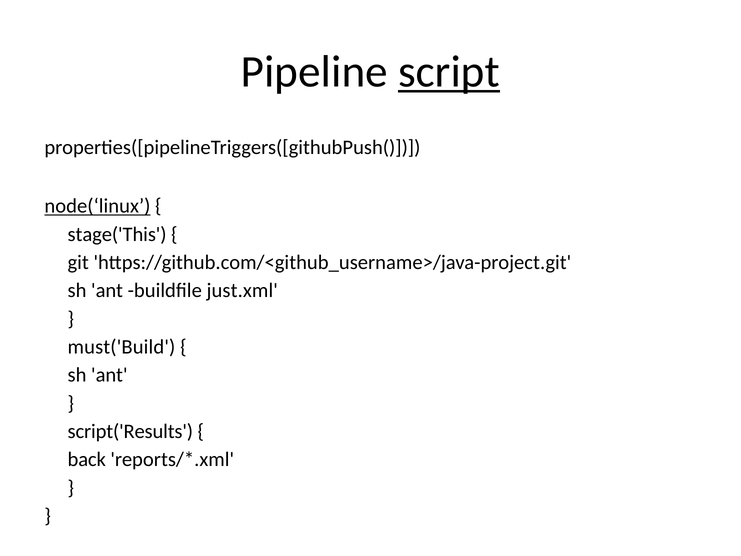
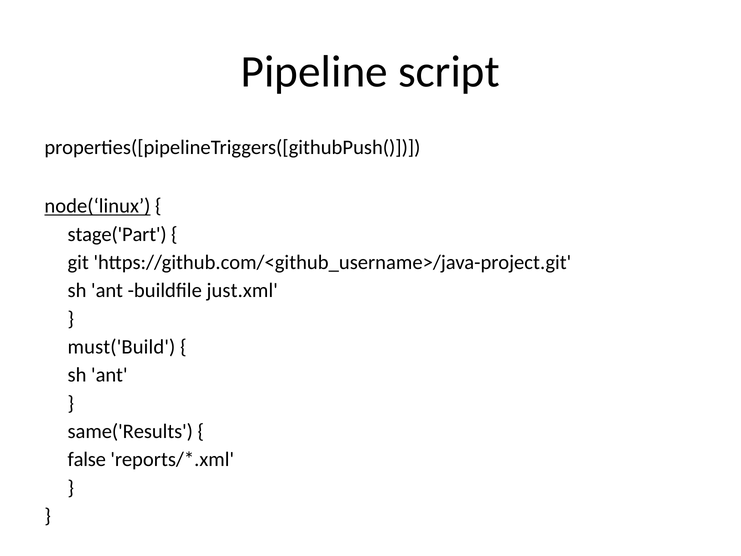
script underline: present -> none
stage('This: stage('This -> stage('Part
script('Results: script('Results -> same('Results
back: back -> false
